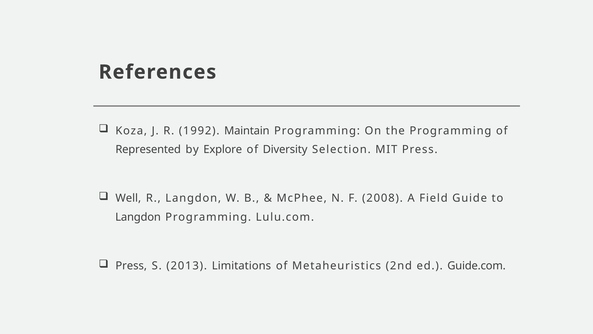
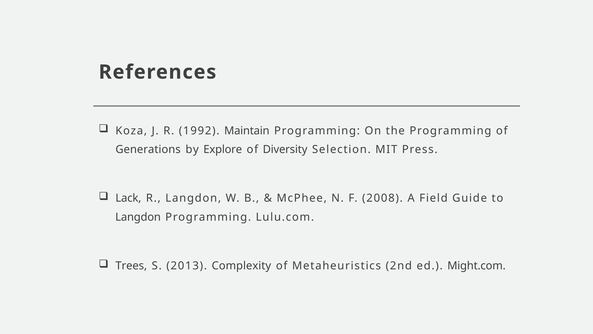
Represented: Represented -> Generations
Well: Well -> Lack
Press at (131, 266): Press -> Trees
Limitations: Limitations -> Complexity
Guide.com: Guide.com -> Might.com
